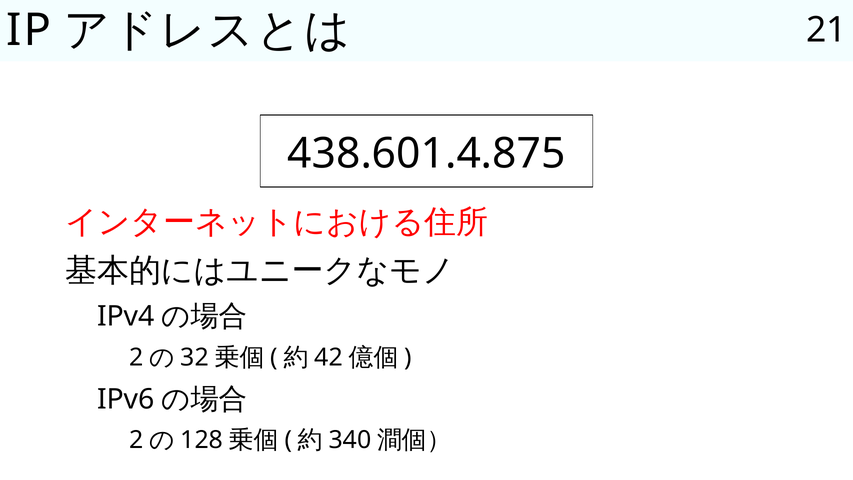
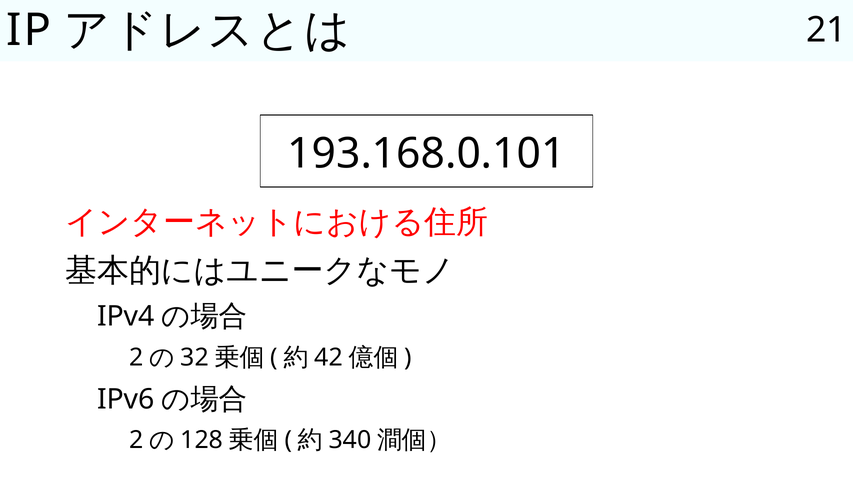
438.601.4.875: 438.601.4.875 -> 193.168.0.101
